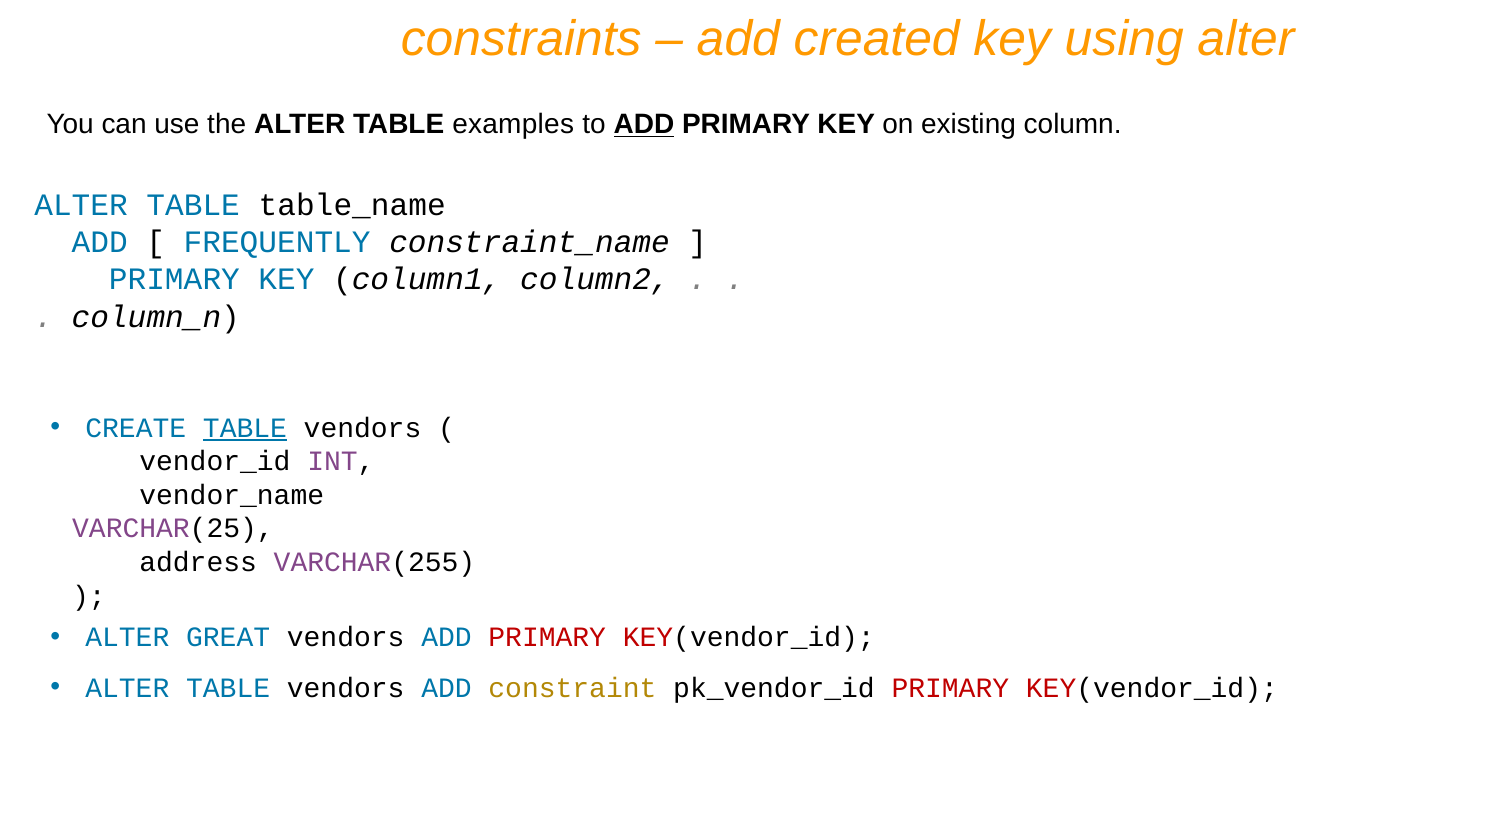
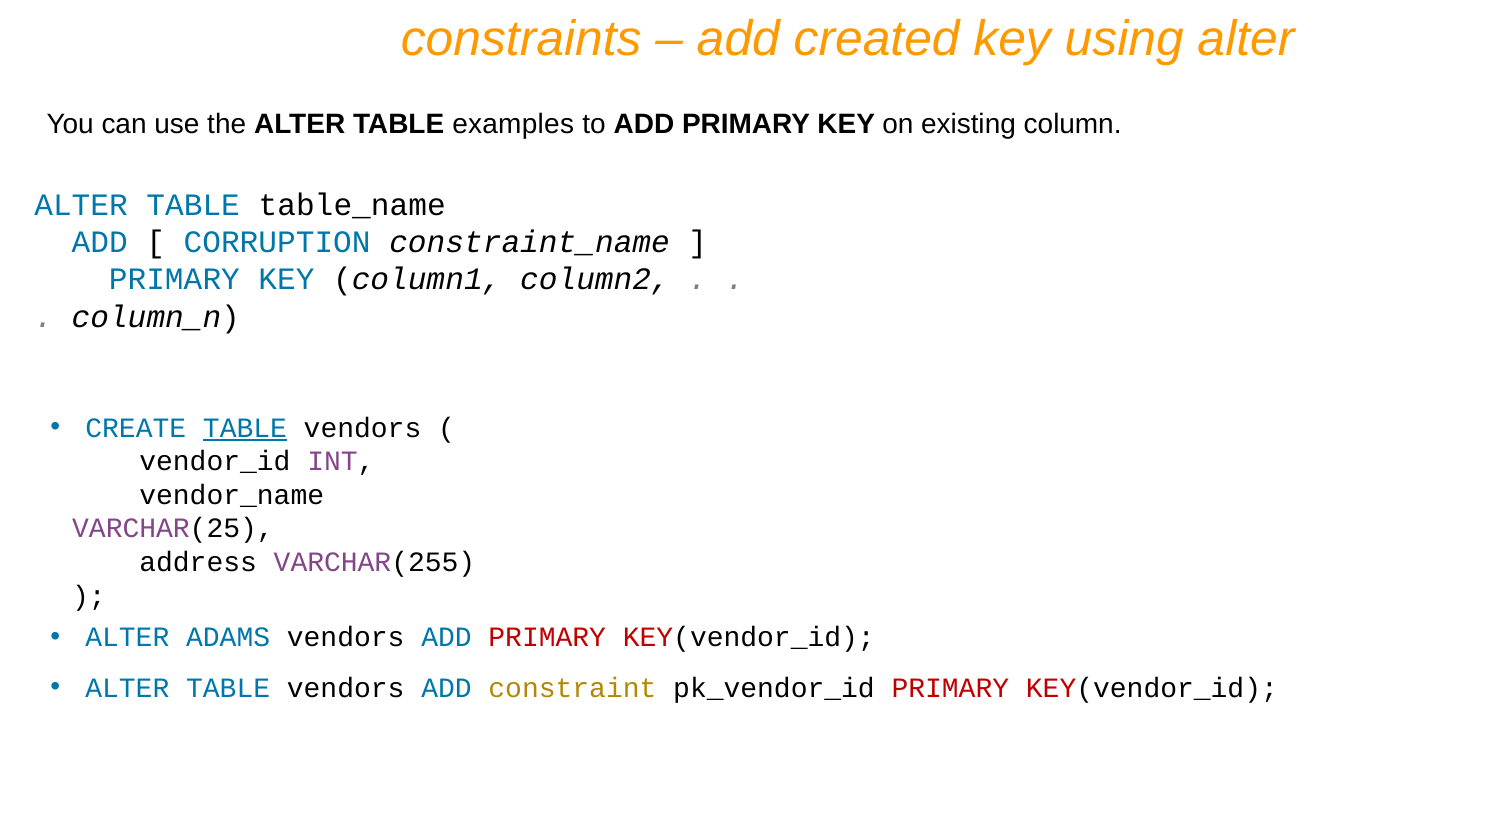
ADD at (644, 124) underline: present -> none
FREQUENTLY: FREQUENTLY -> CORRUPTION
GREAT: GREAT -> ADAMS
